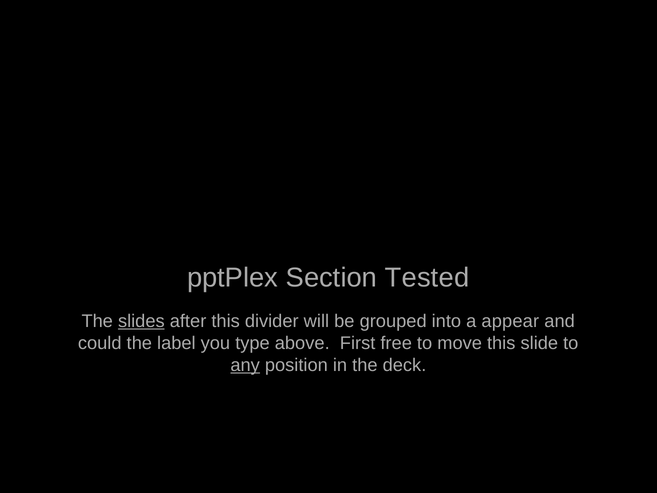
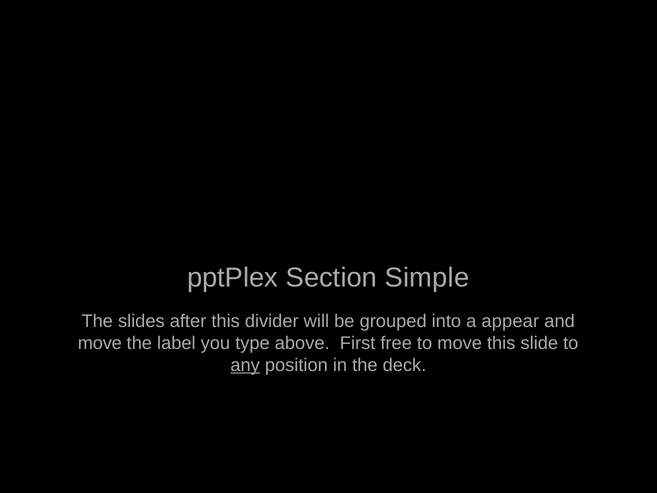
Tested: Tested -> Simple
slides underline: present -> none
could at (100, 343): could -> move
